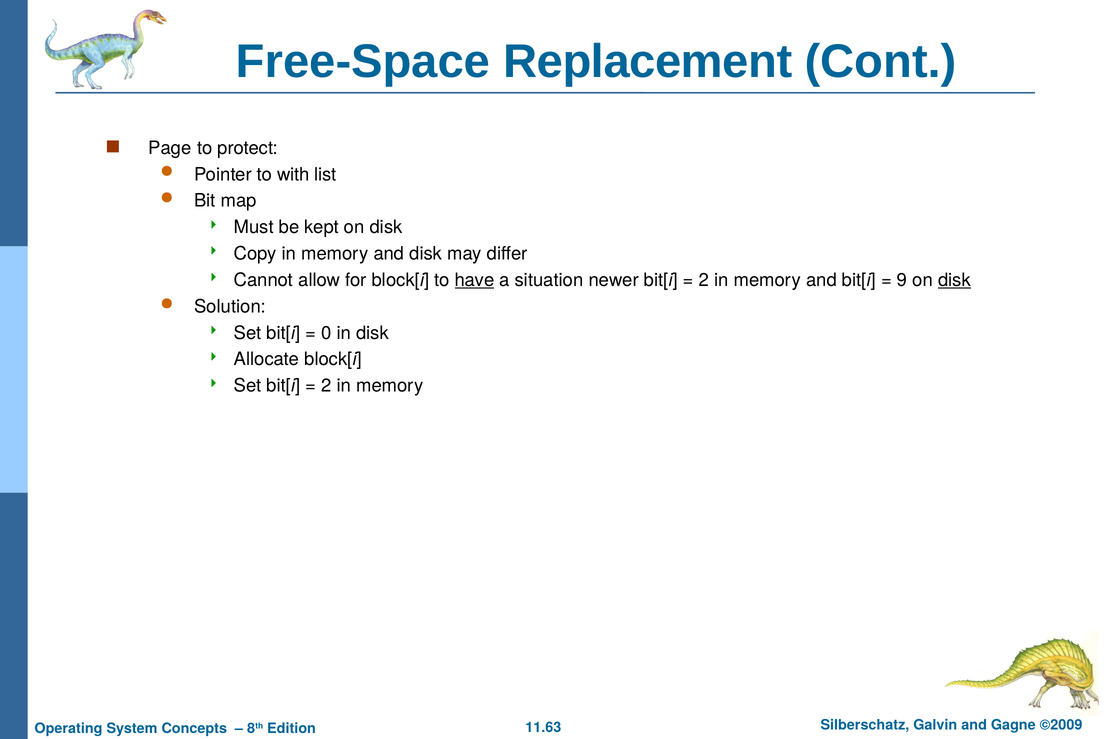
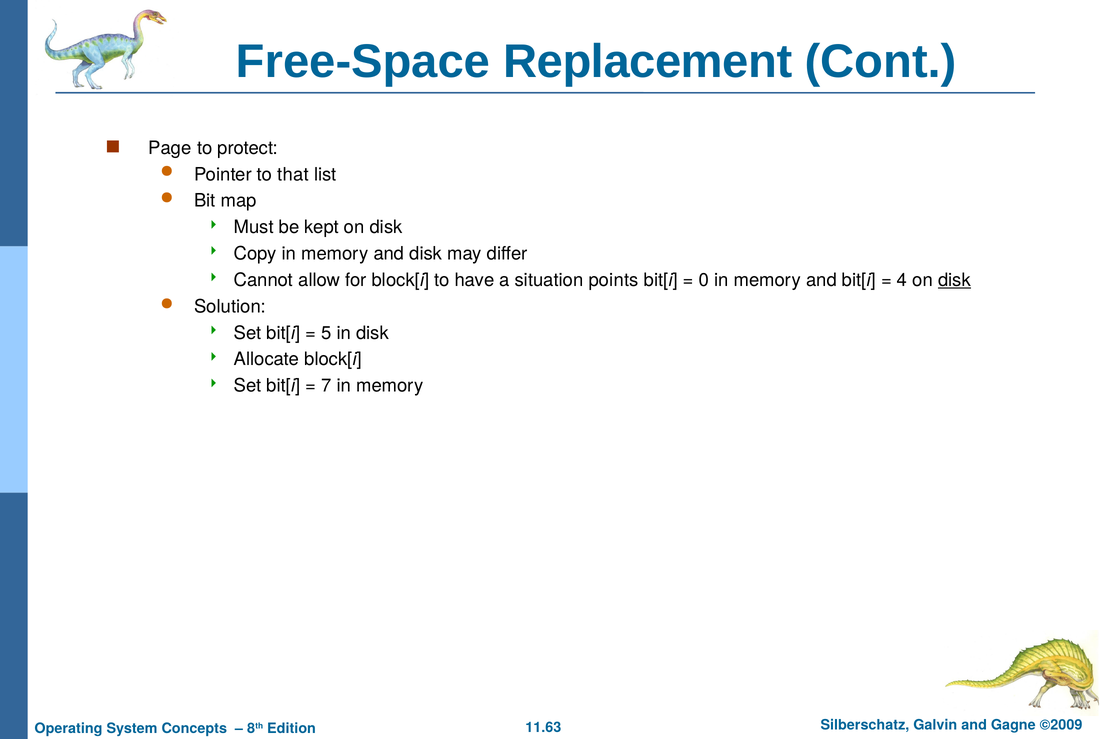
with: with -> that
have underline: present -> none
newer: newer -> points
2 at (704, 280): 2 -> 0
9: 9 -> 4
0: 0 -> 5
2 at (326, 386): 2 -> 7
